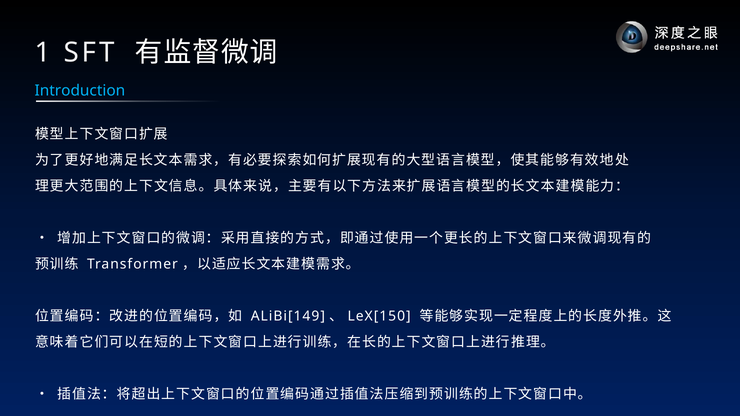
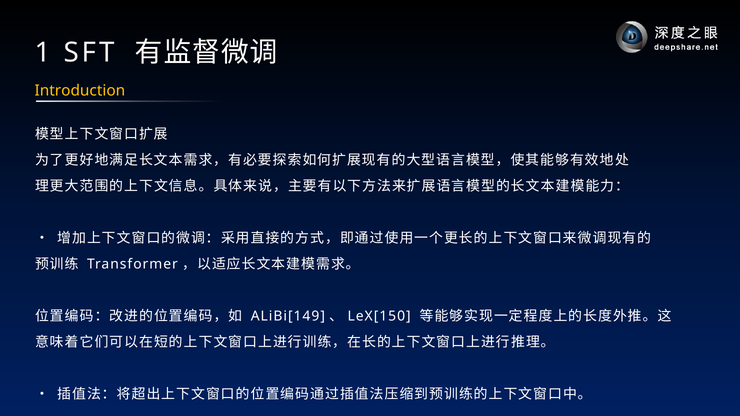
Introduction colour: light blue -> yellow
